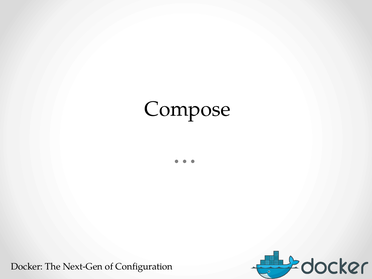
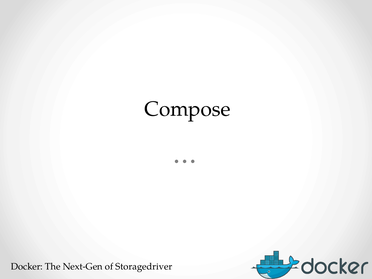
Configuration: Configuration -> Storagedriver
